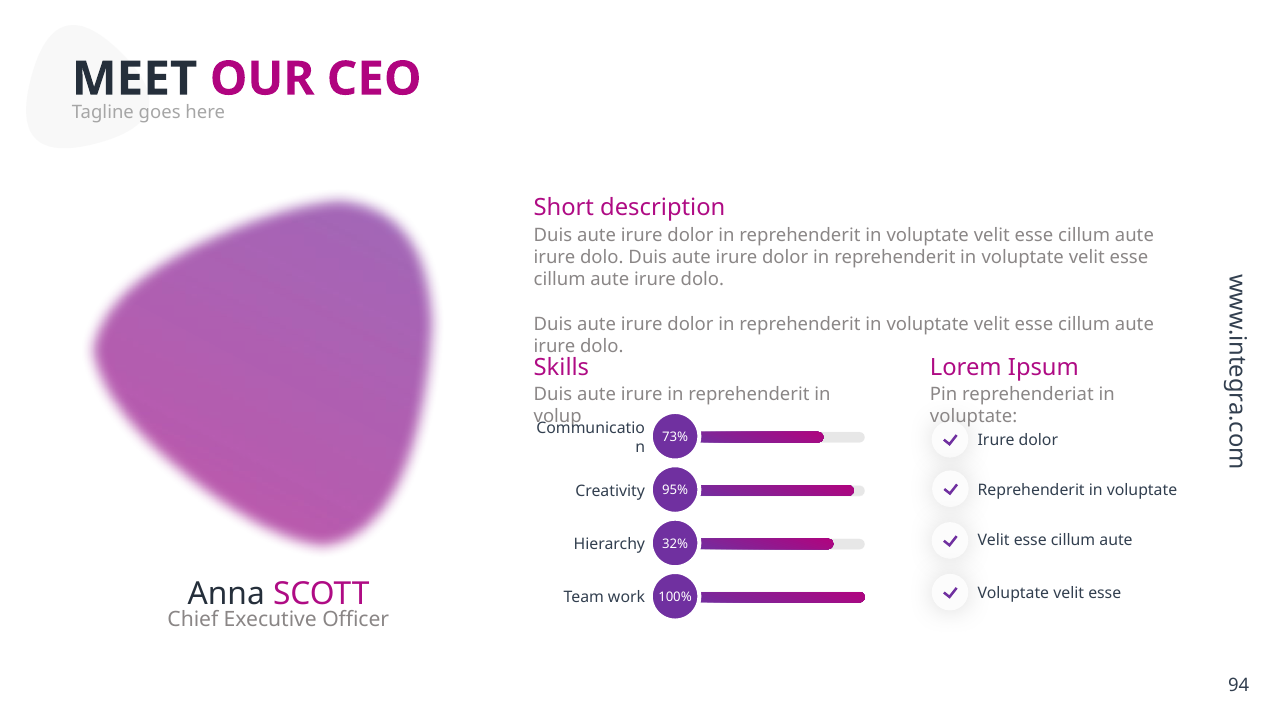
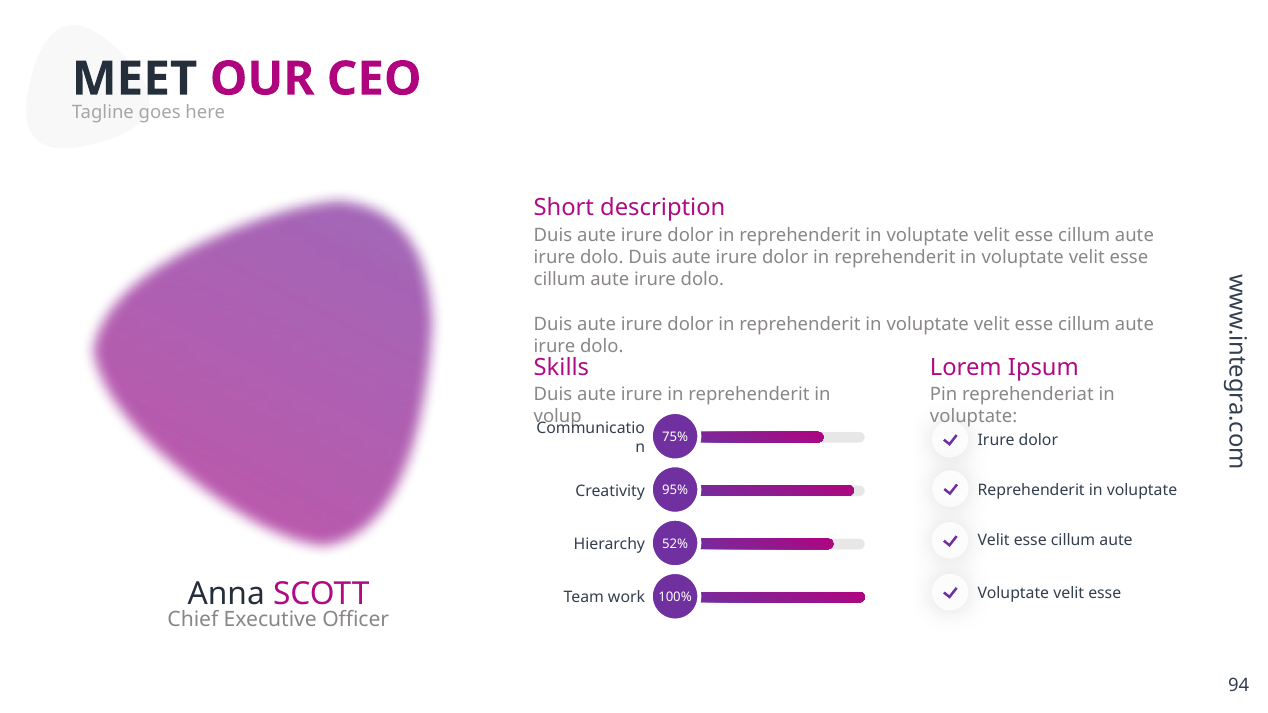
73%: 73% -> 75%
32%: 32% -> 52%
